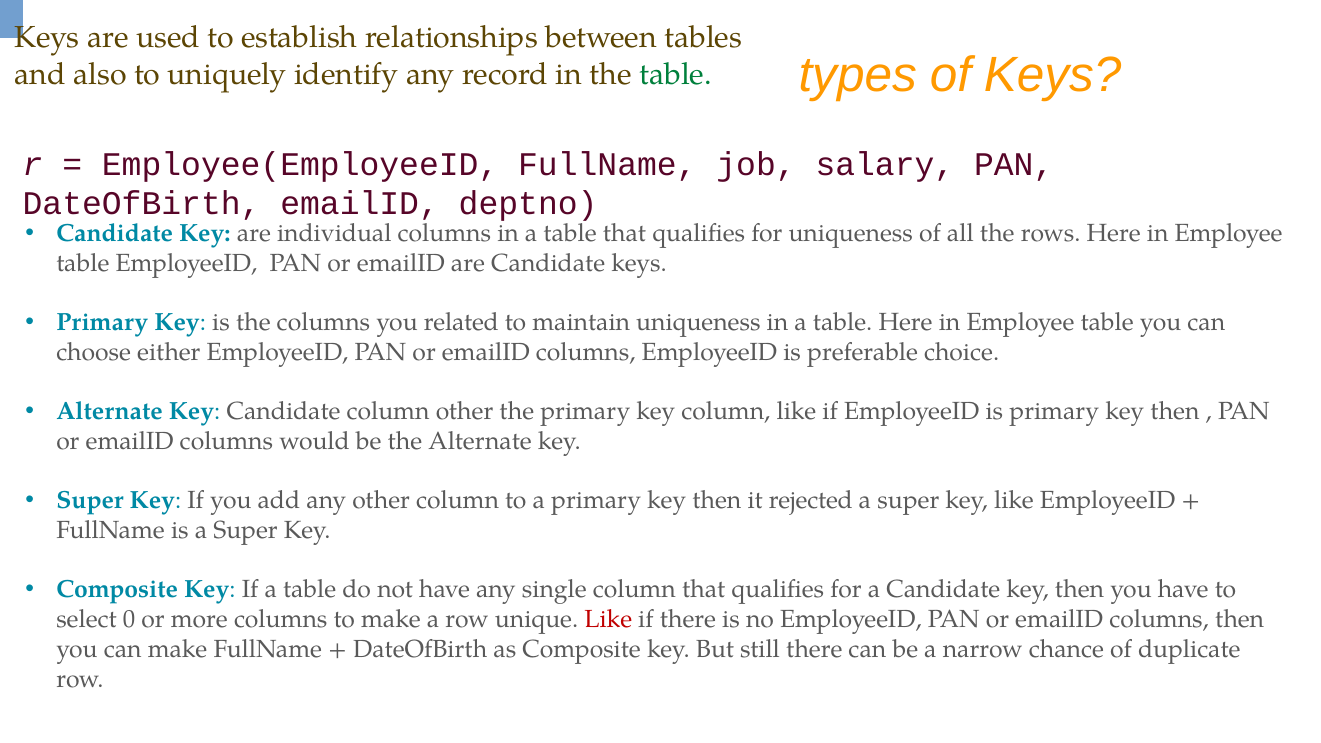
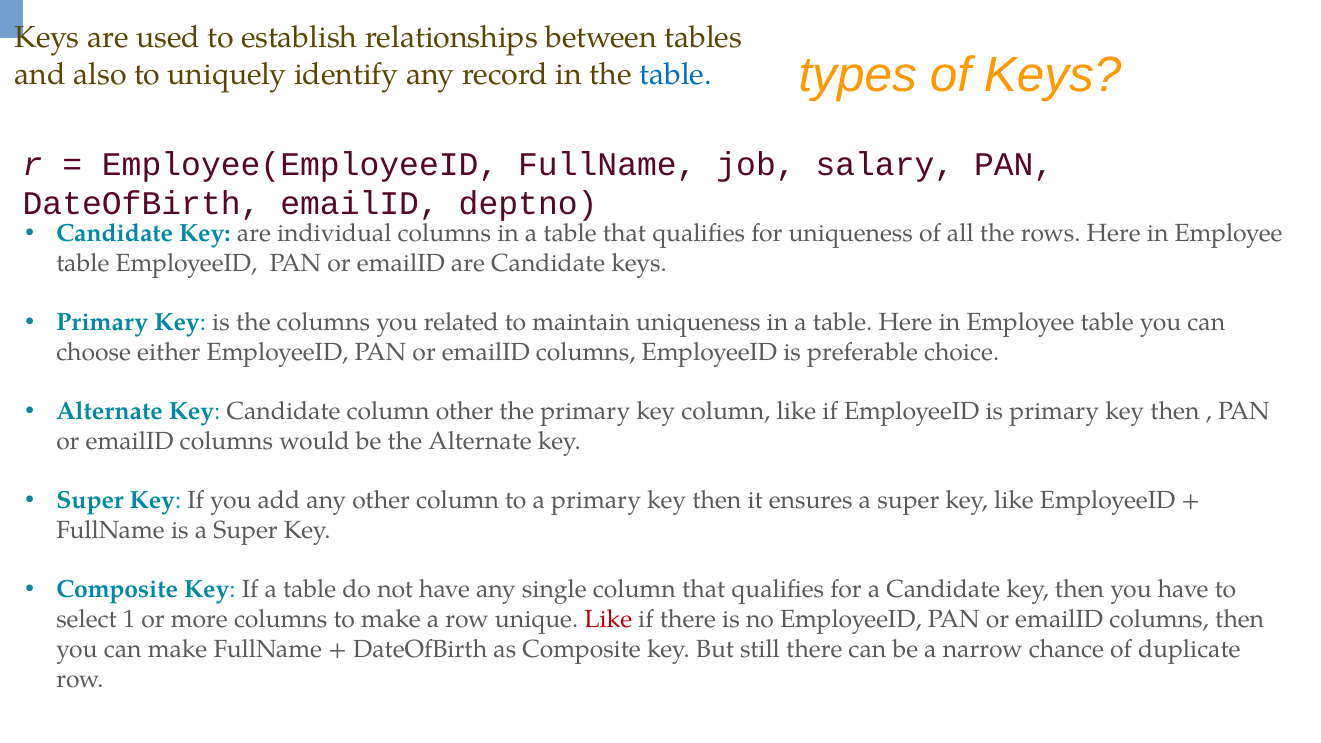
table at (676, 74) colour: green -> blue
rejected: rejected -> ensures
0: 0 -> 1
